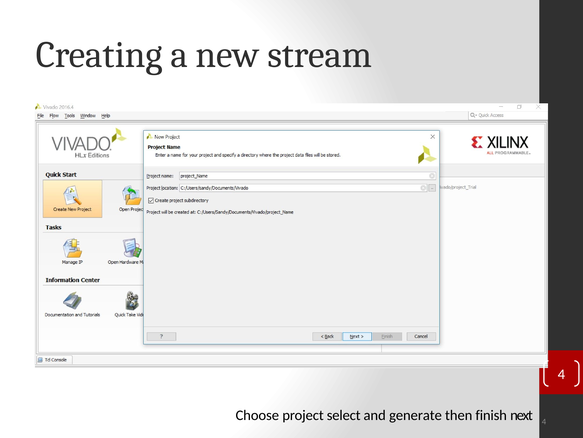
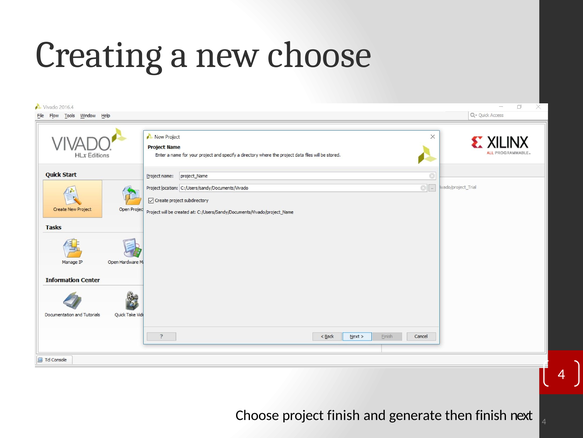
new stream: stream -> choose
project select: select -> finish
